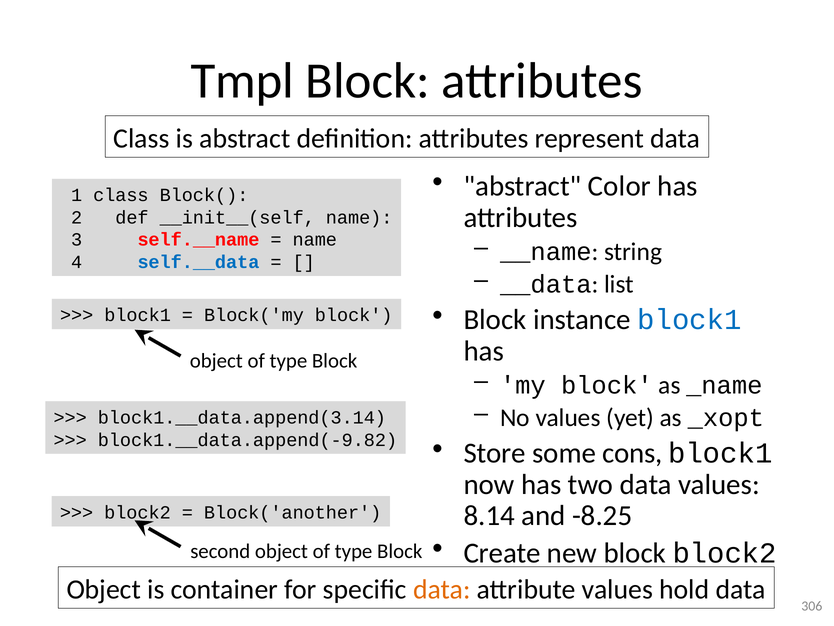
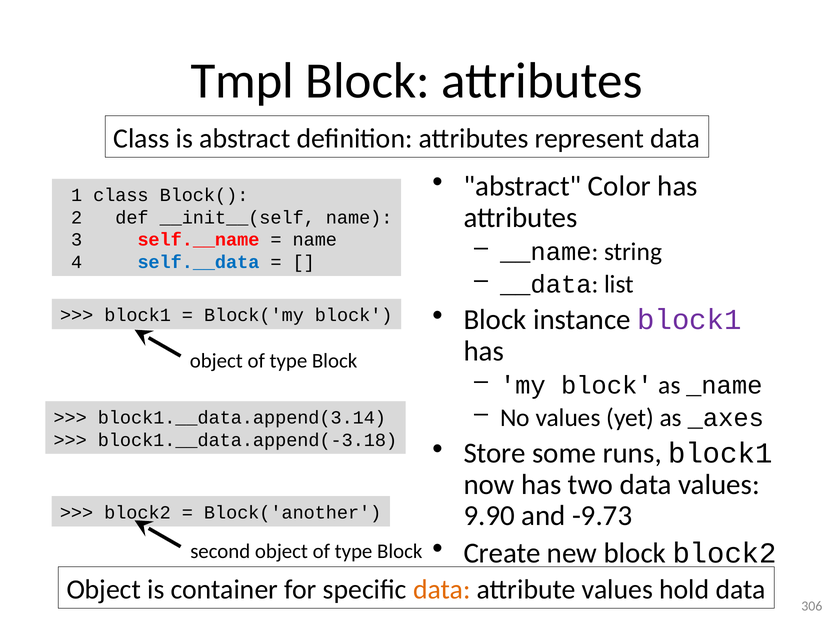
block1 at (689, 320) colour: blue -> purple
_xopt: _xopt -> _axes
block1.__data.append(-9.82: block1.__data.append(-9.82 -> block1.__data.append(-3.18
cons: cons -> runs
8.14: 8.14 -> 9.90
-8.25: -8.25 -> -9.73
